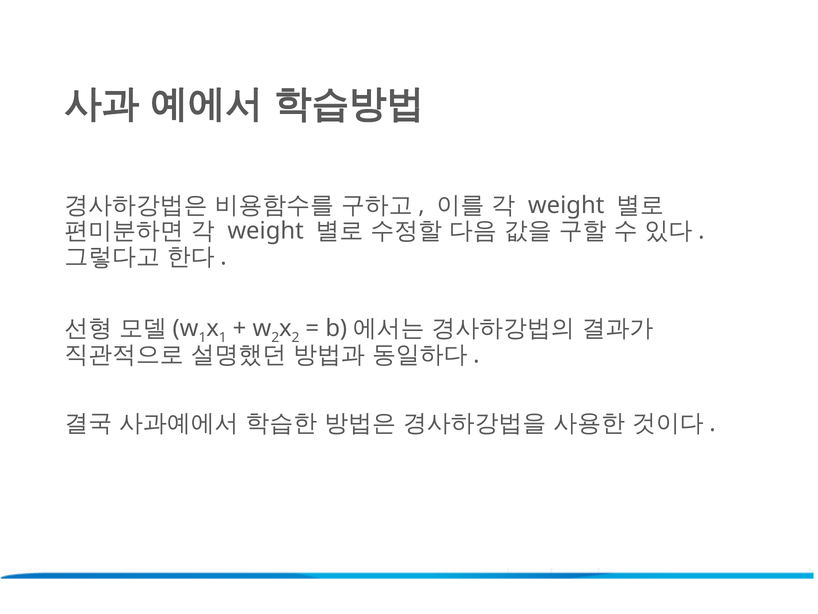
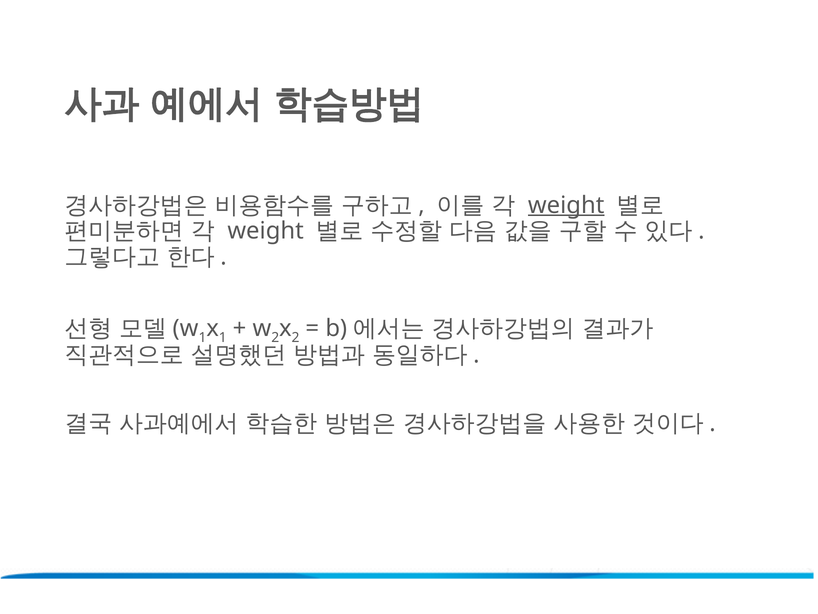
weight at (566, 205) underline: none -> present
